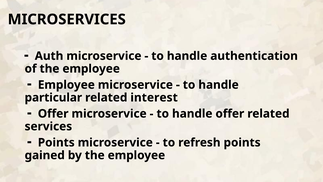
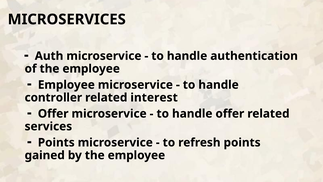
particular: particular -> controller
